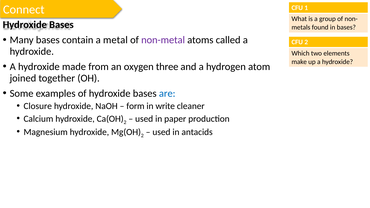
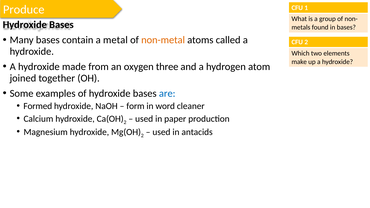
Connect: Connect -> Produce
non-metal colour: purple -> orange
Closure: Closure -> Formed
write: write -> word
